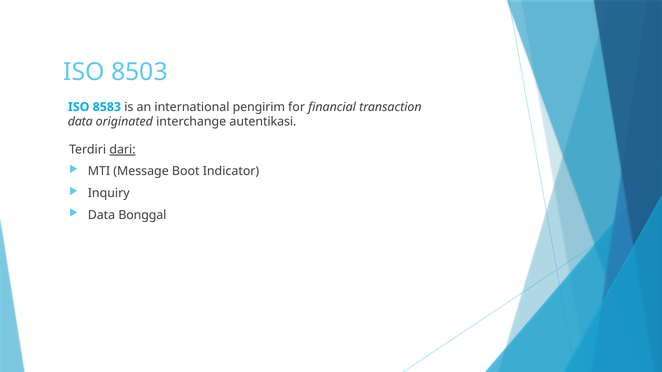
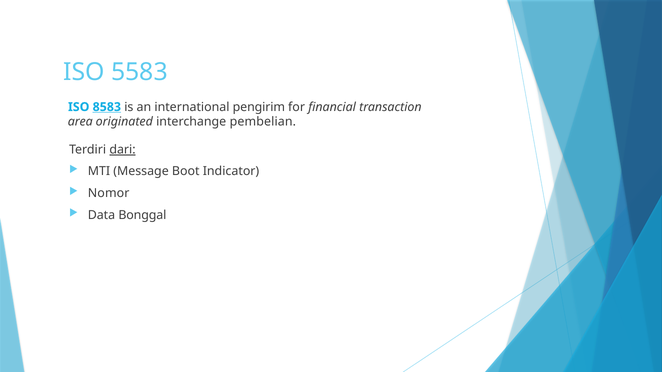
8503: 8503 -> 5583
8583 underline: none -> present
data at (80, 122): data -> area
autentikasi: autentikasi -> pembelian
Inquiry: Inquiry -> Nomor
